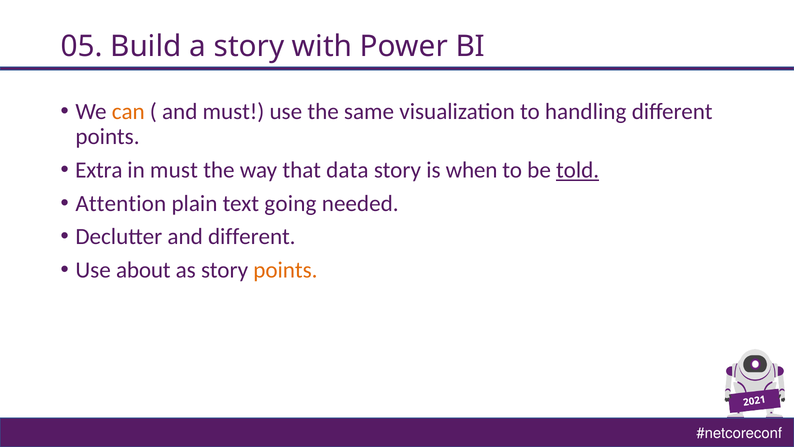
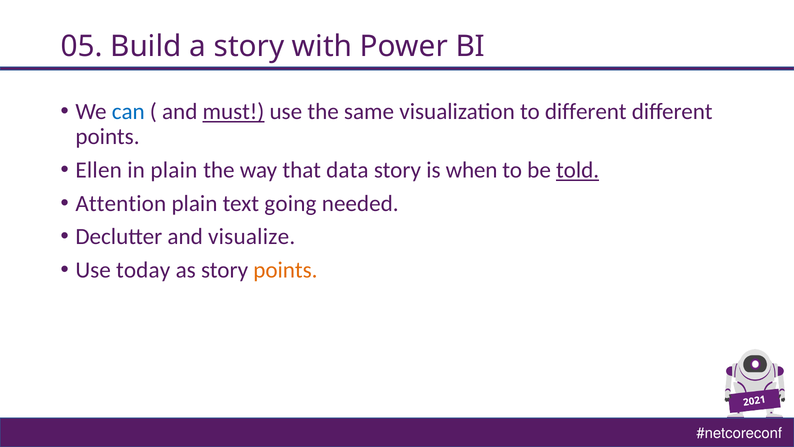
can colour: orange -> blue
must at (233, 112) underline: none -> present
to handling: handling -> different
Extra: Extra -> Ellen
in must: must -> plain
and different: different -> visualize
about: about -> today
